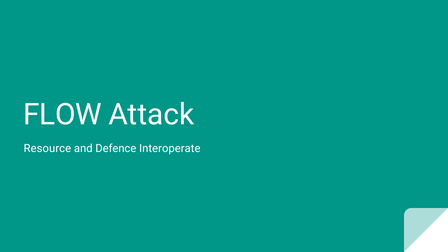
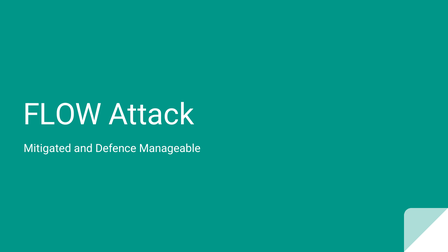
Resource: Resource -> Mitigated
Interoperate: Interoperate -> Manageable
